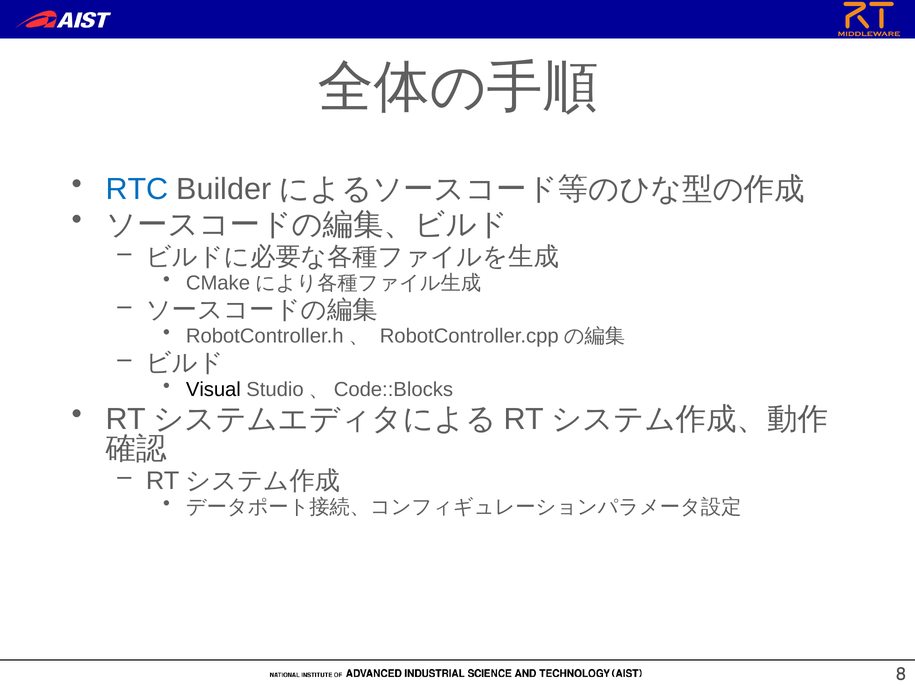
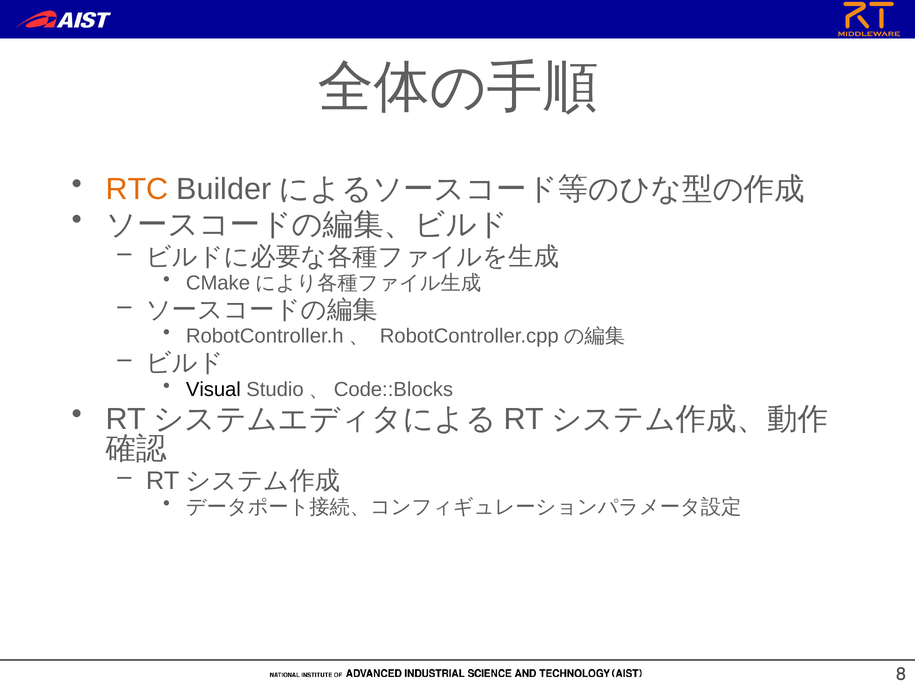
RTC colour: blue -> orange
